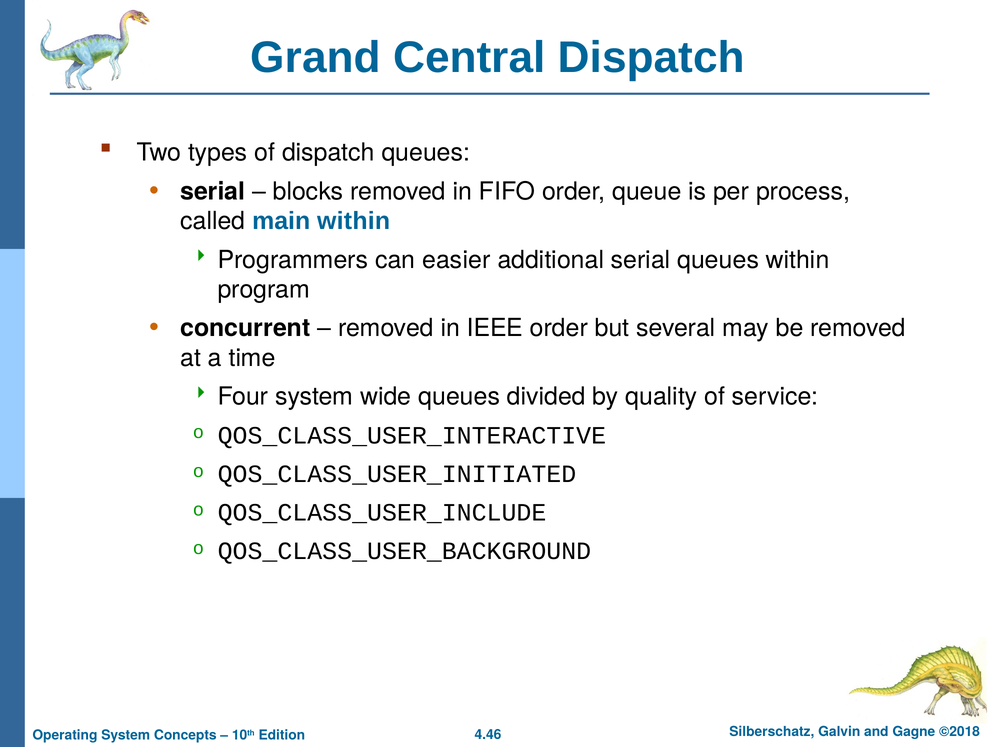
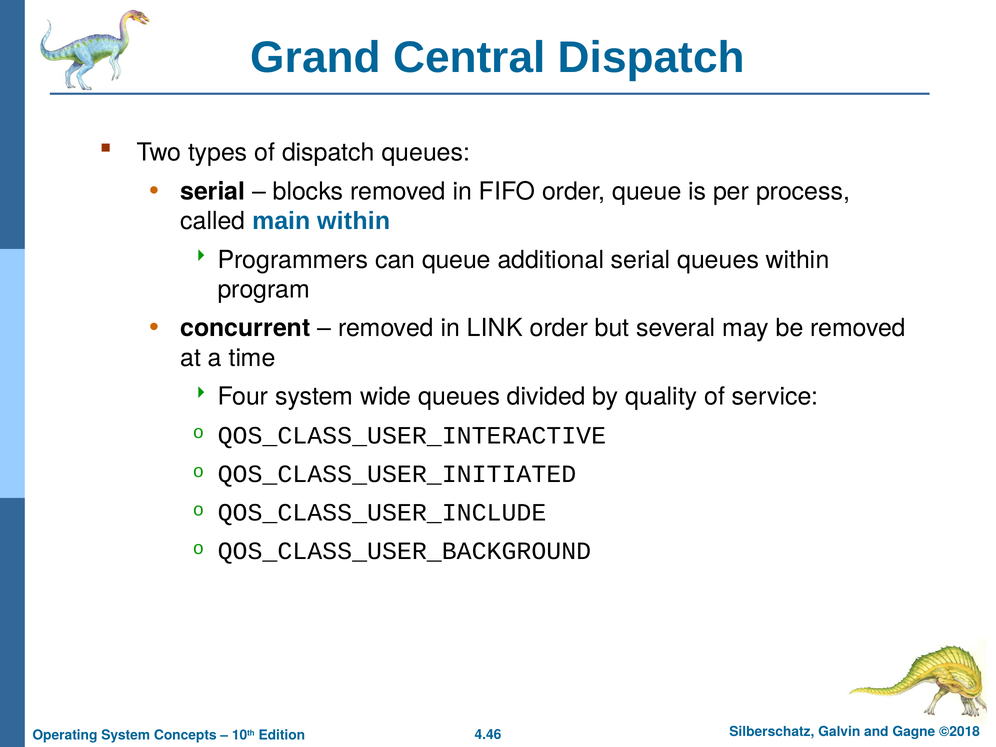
can easier: easier -> queue
IEEE: IEEE -> LINK
